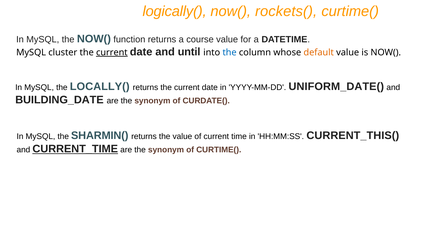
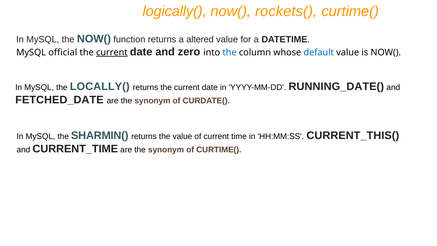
course: course -> altered
cluster: cluster -> official
until: until -> zero
default colour: orange -> blue
UNIFORM_DATE(: UNIFORM_DATE( -> RUNNING_DATE(
BUILDING_DATE: BUILDING_DATE -> FETCHED_DATE
CURRENT_TIME underline: present -> none
